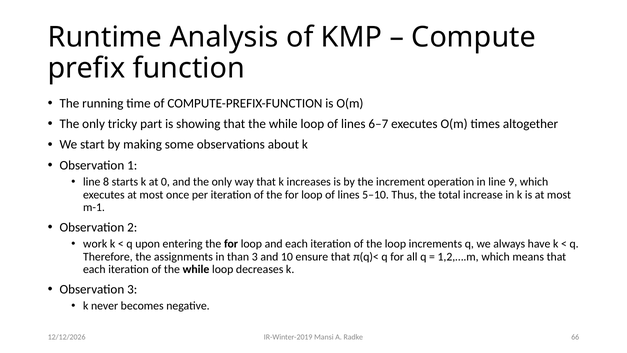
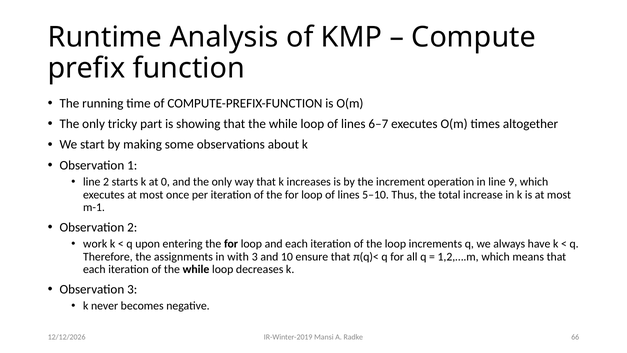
line 8: 8 -> 2
than: than -> with
